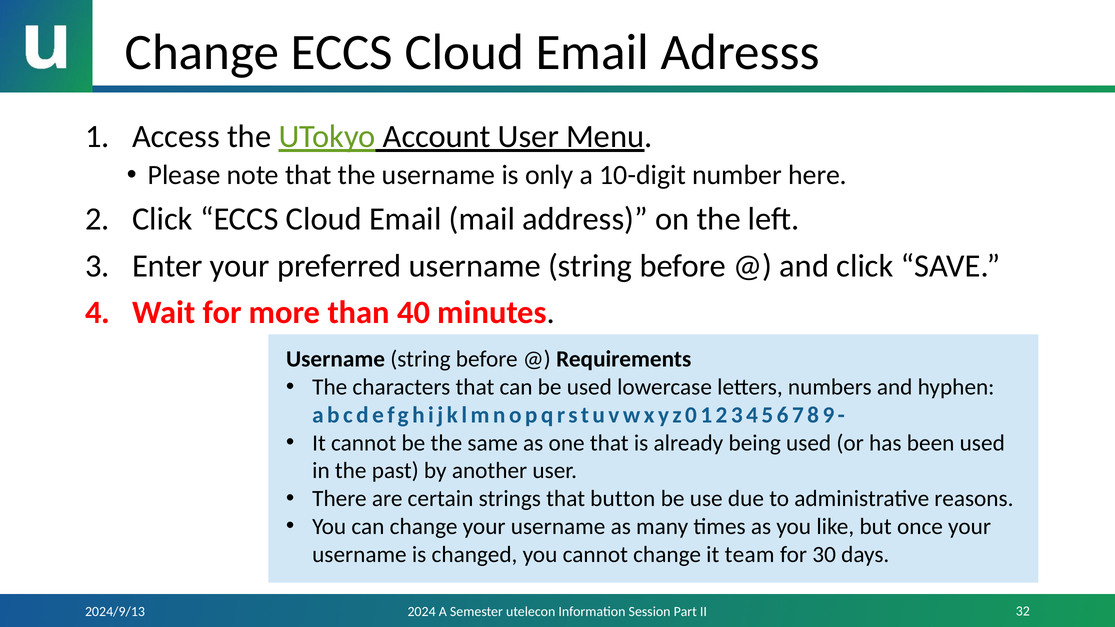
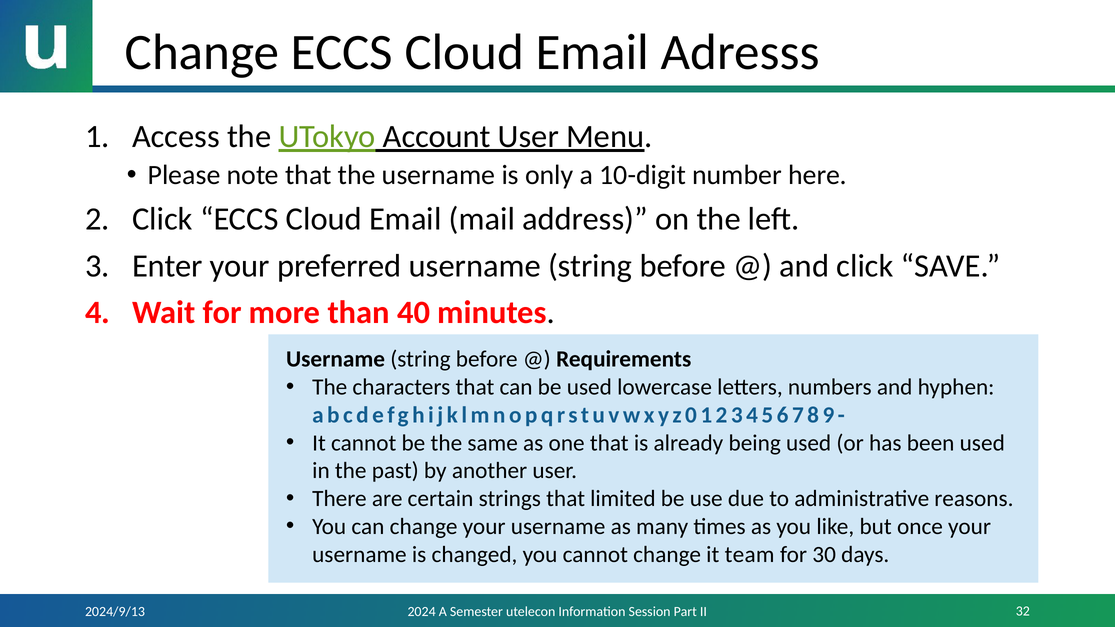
button: button -> limited
